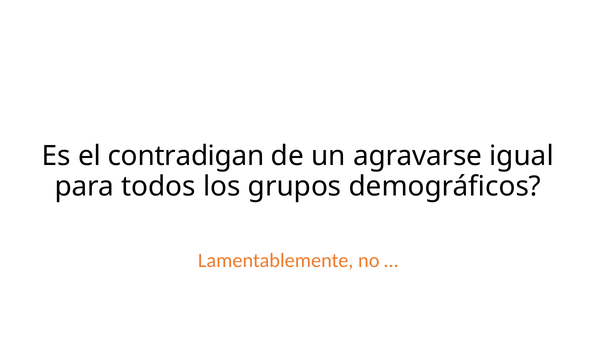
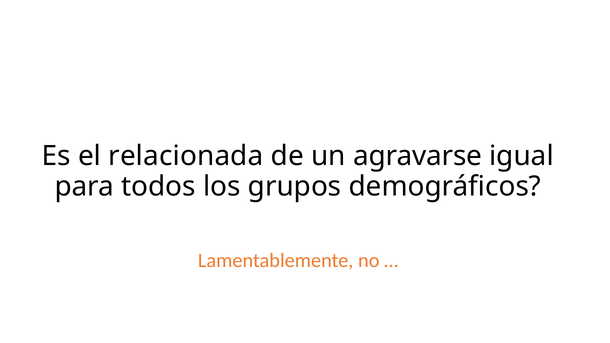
contradigan: contradigan -> relacionada
